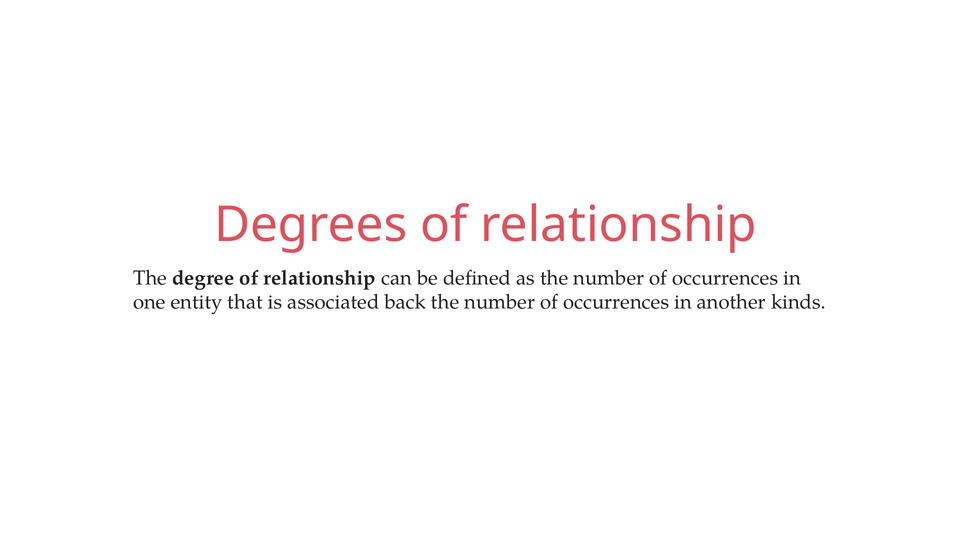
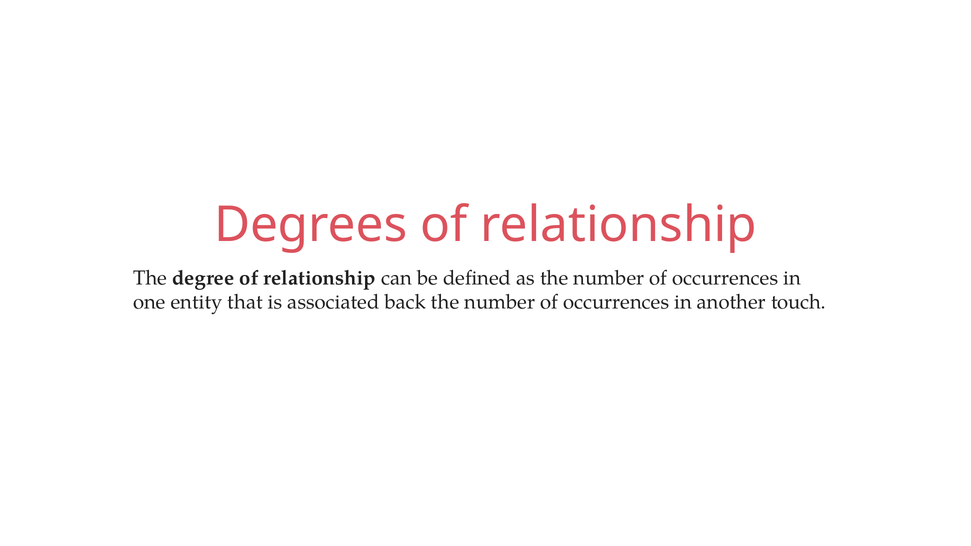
kinds: kinds -> touch
